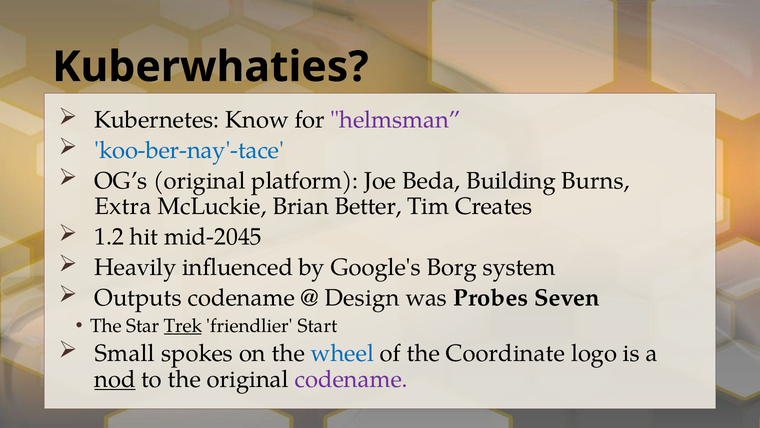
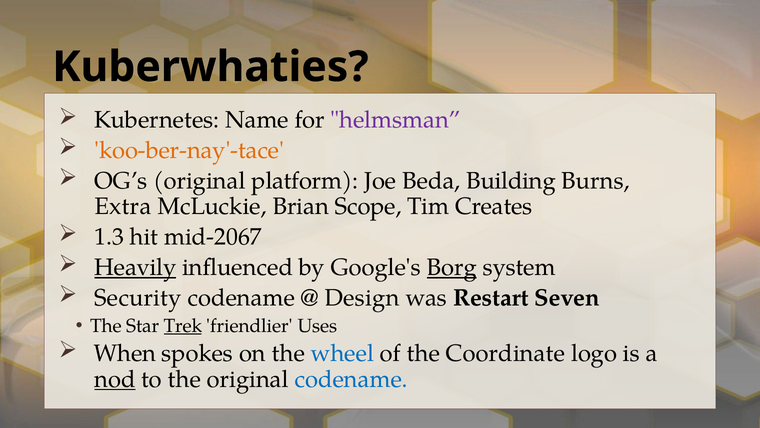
Know: Know -> Name
koo-ber-nay'-tace colour: blue -> orange
Better: Better -> Scope
1.2: 1.2 -> 1.3
mid-2045: mid-2045 -> mid-2067
Heavily underline: none -> present
Borg underline: none -> present
Outputs: Outputs -> Security
Probes: Probes -> Restart
Start: Start -> Uses
Small: Small -> When
codename at (351, 379) colour: purple -> blue
